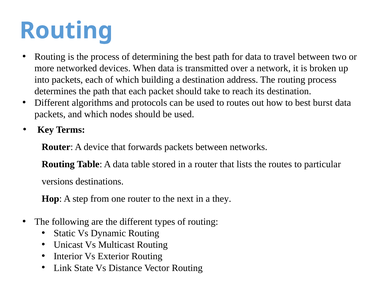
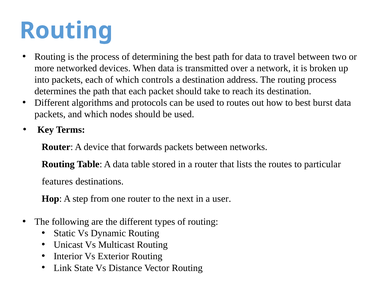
building: building -> controls
versions: versions -> features
they: they -> user
